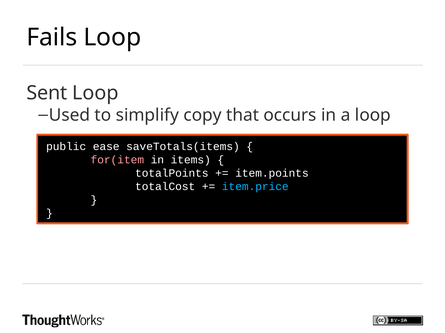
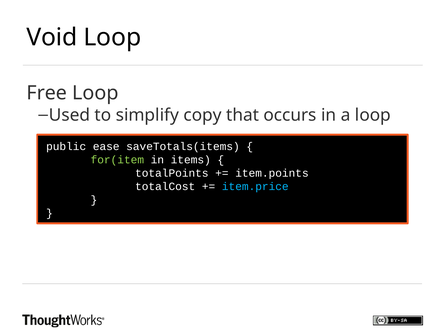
Fails: Fails -> Void
Sent: Sent -> Free
for(item colour: pink -> light green
